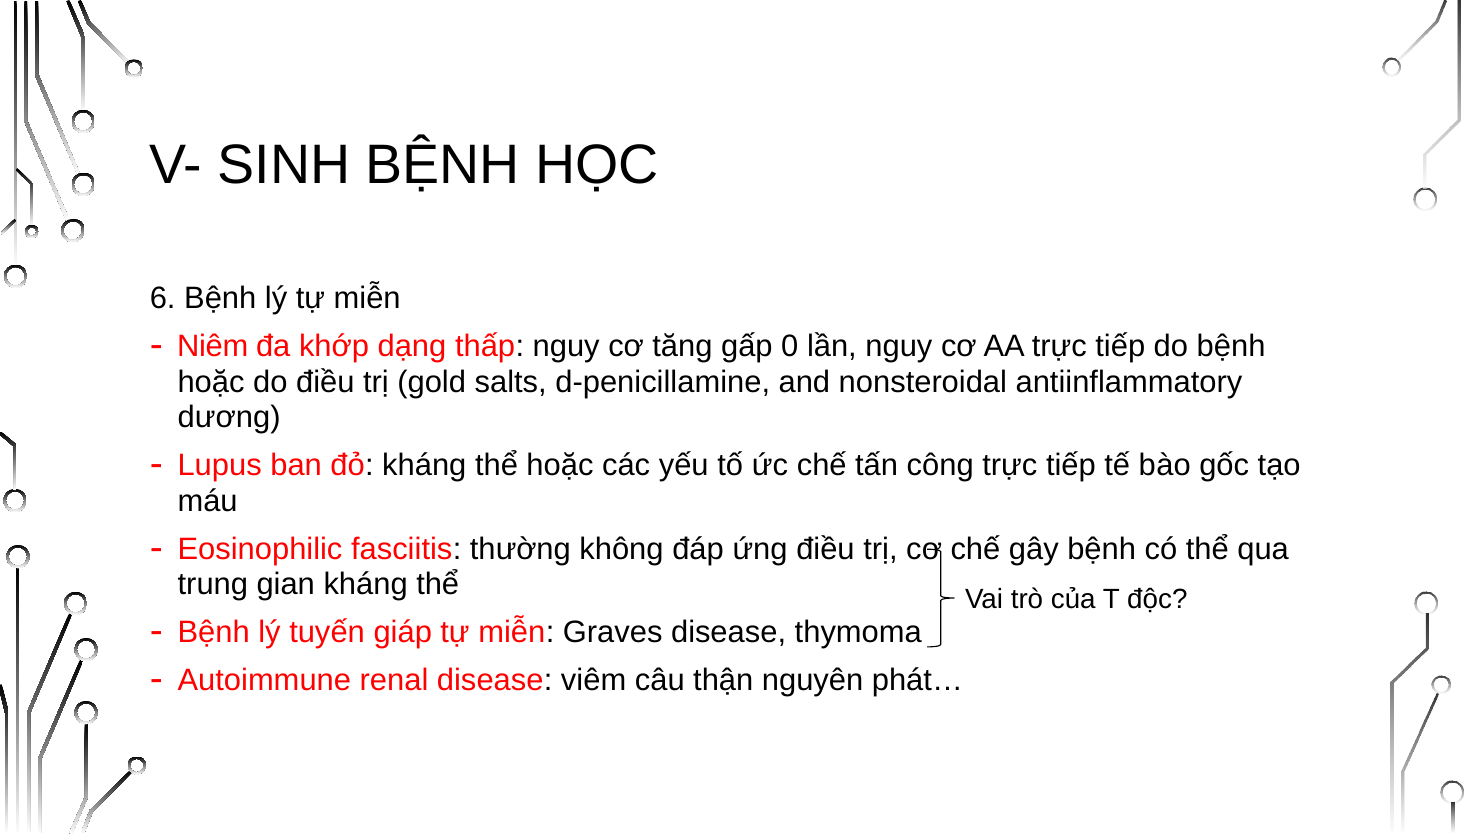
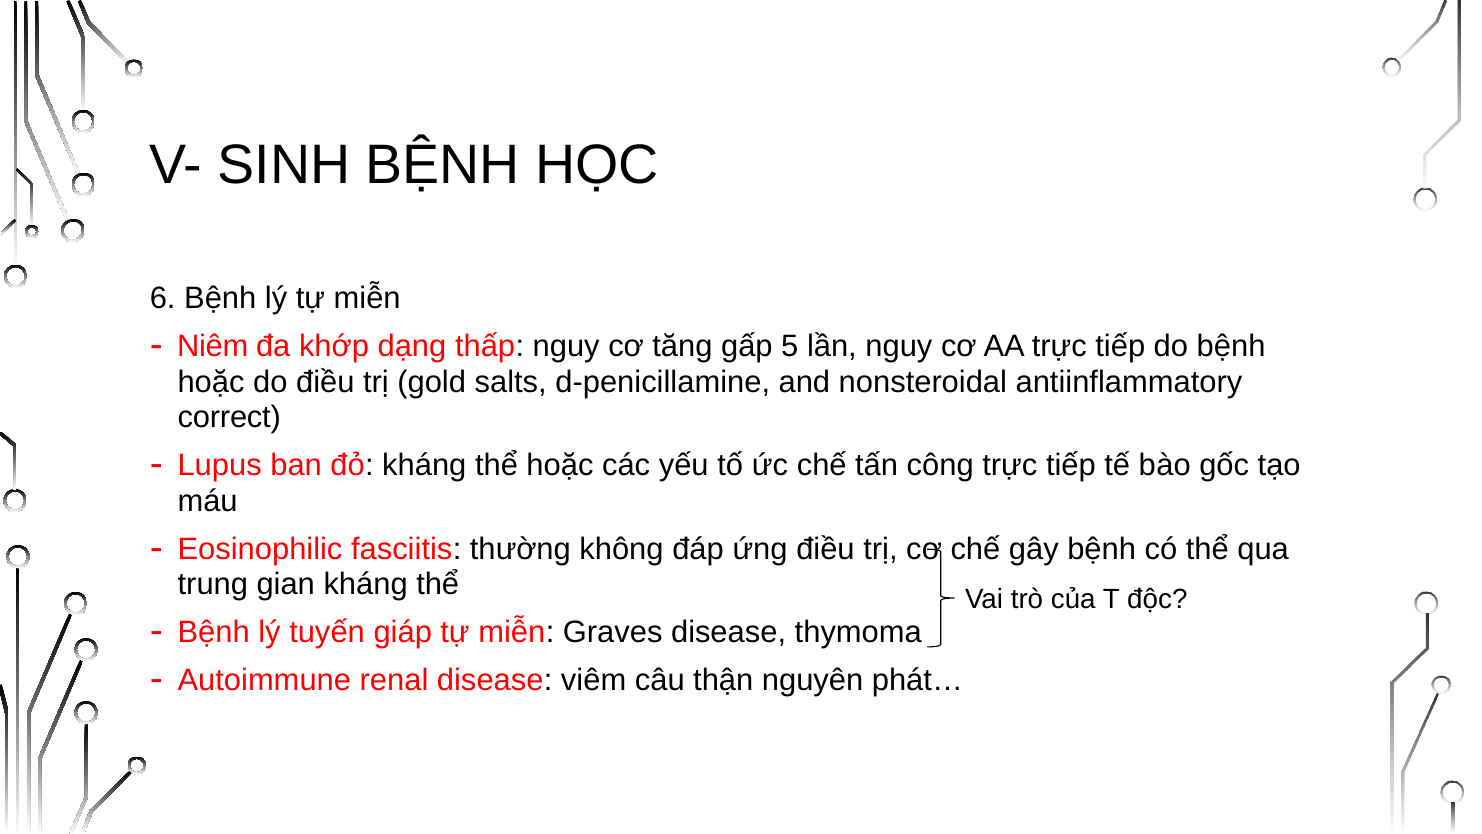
0: 0 -> 5
dương: dương -> correct
